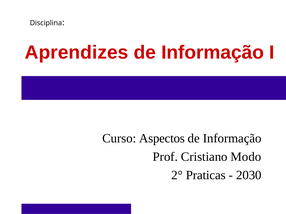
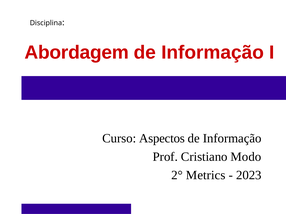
Aprendizes: Aprendizes -> Abordagem
Praticas: Praticas -> Metrics
2030: 2030 -> 2023
